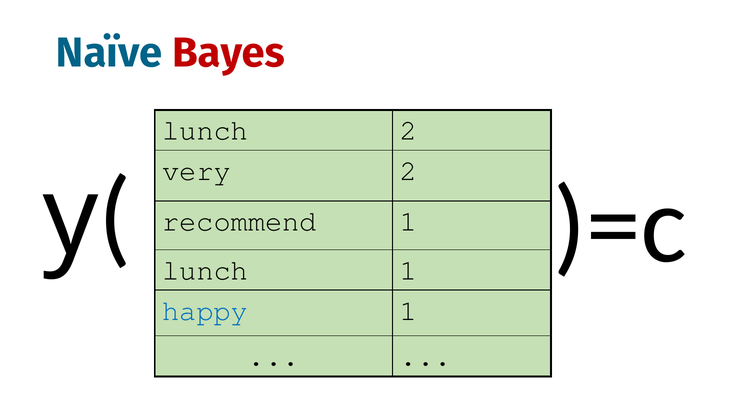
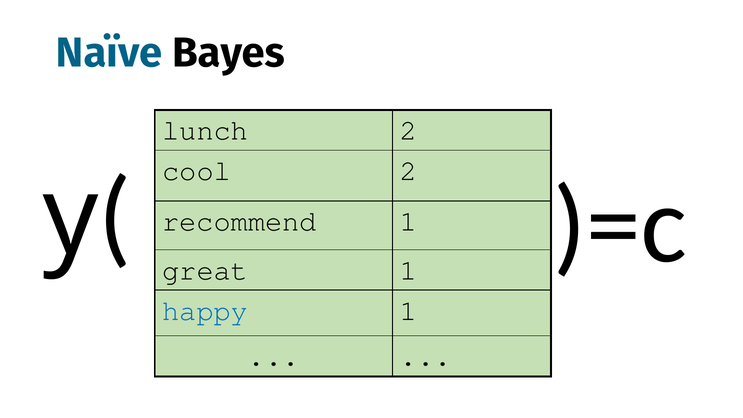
Bayes colour: red -> black
very: very -> cool
lunch at (205, 270): lunch -> great
